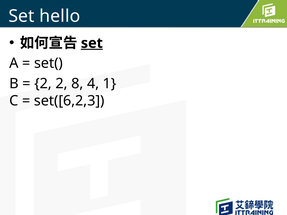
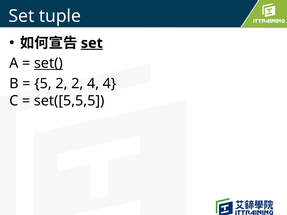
hello: hello -> tuple
set( underline: none -> present
2 at (43, 84): 2 -> 5
2 8: 8 -> 2
4 1: 1 -> 4
set([6,2,3: set([6,2,3 -> set([5,5,5
